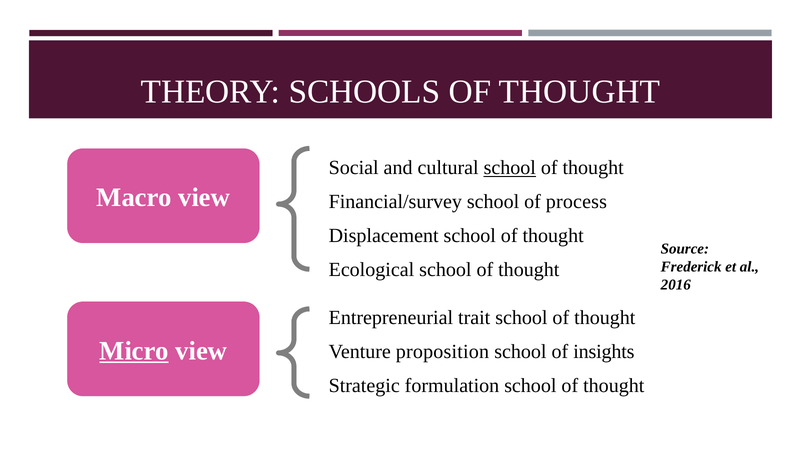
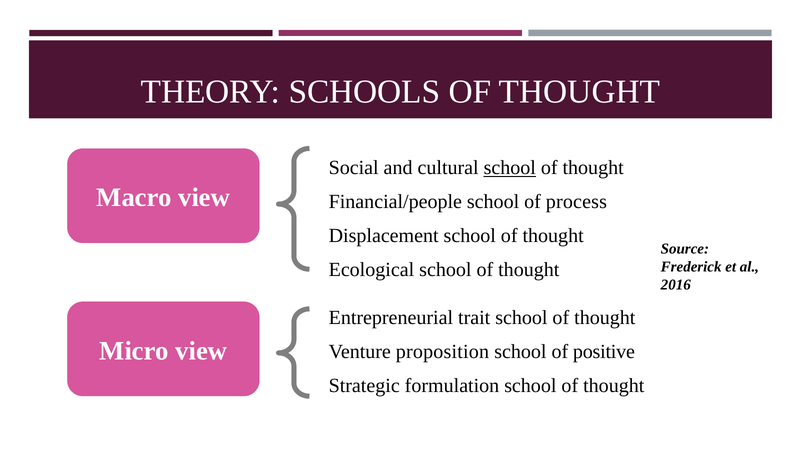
Financial/survey: Financial/survey -> Financial/people
Micro underline: present -> none
insights: insights -> positive
